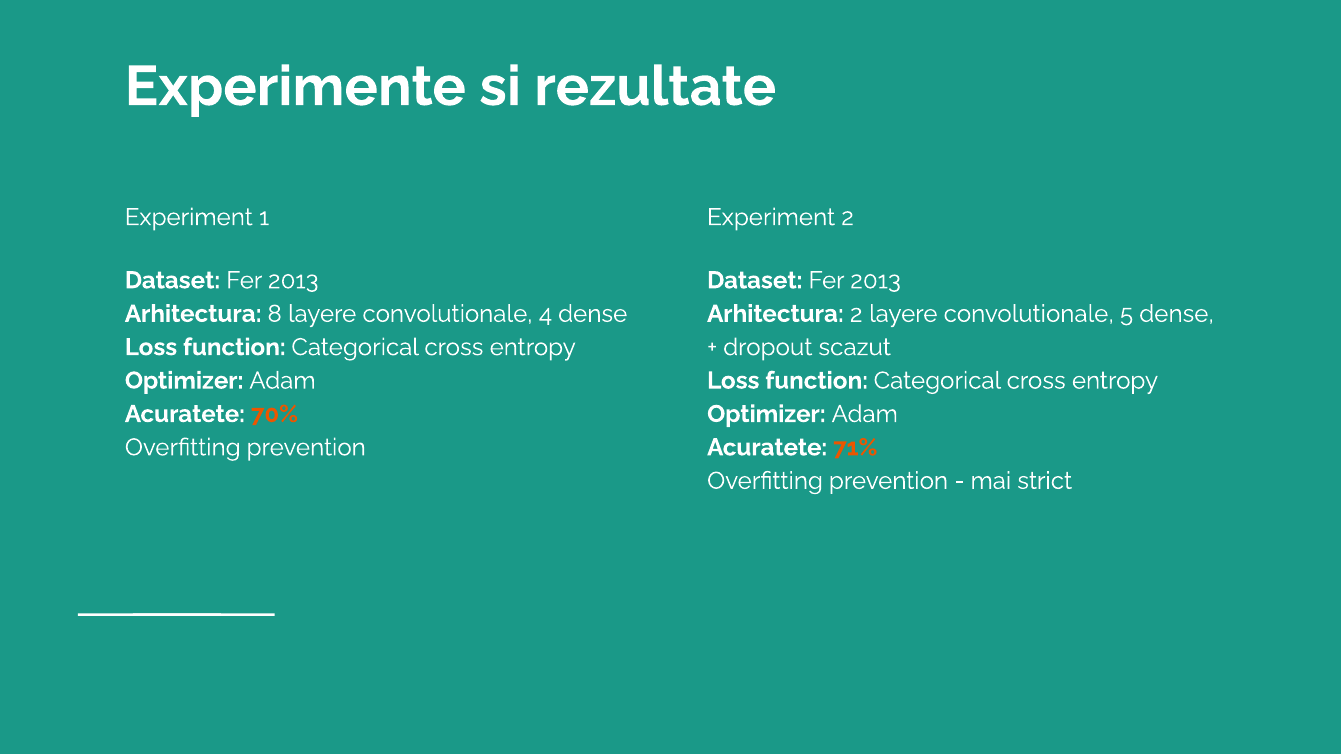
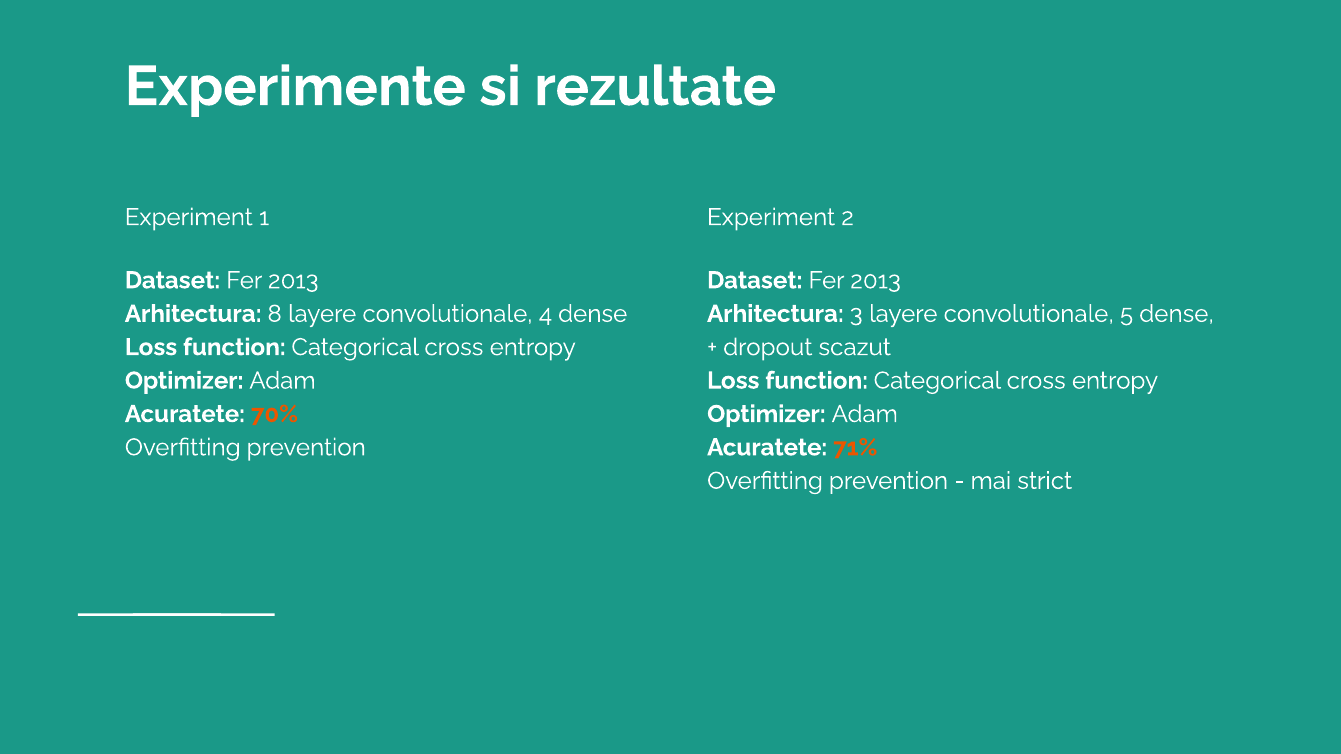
Arhitectura 2: 2 -> 3
